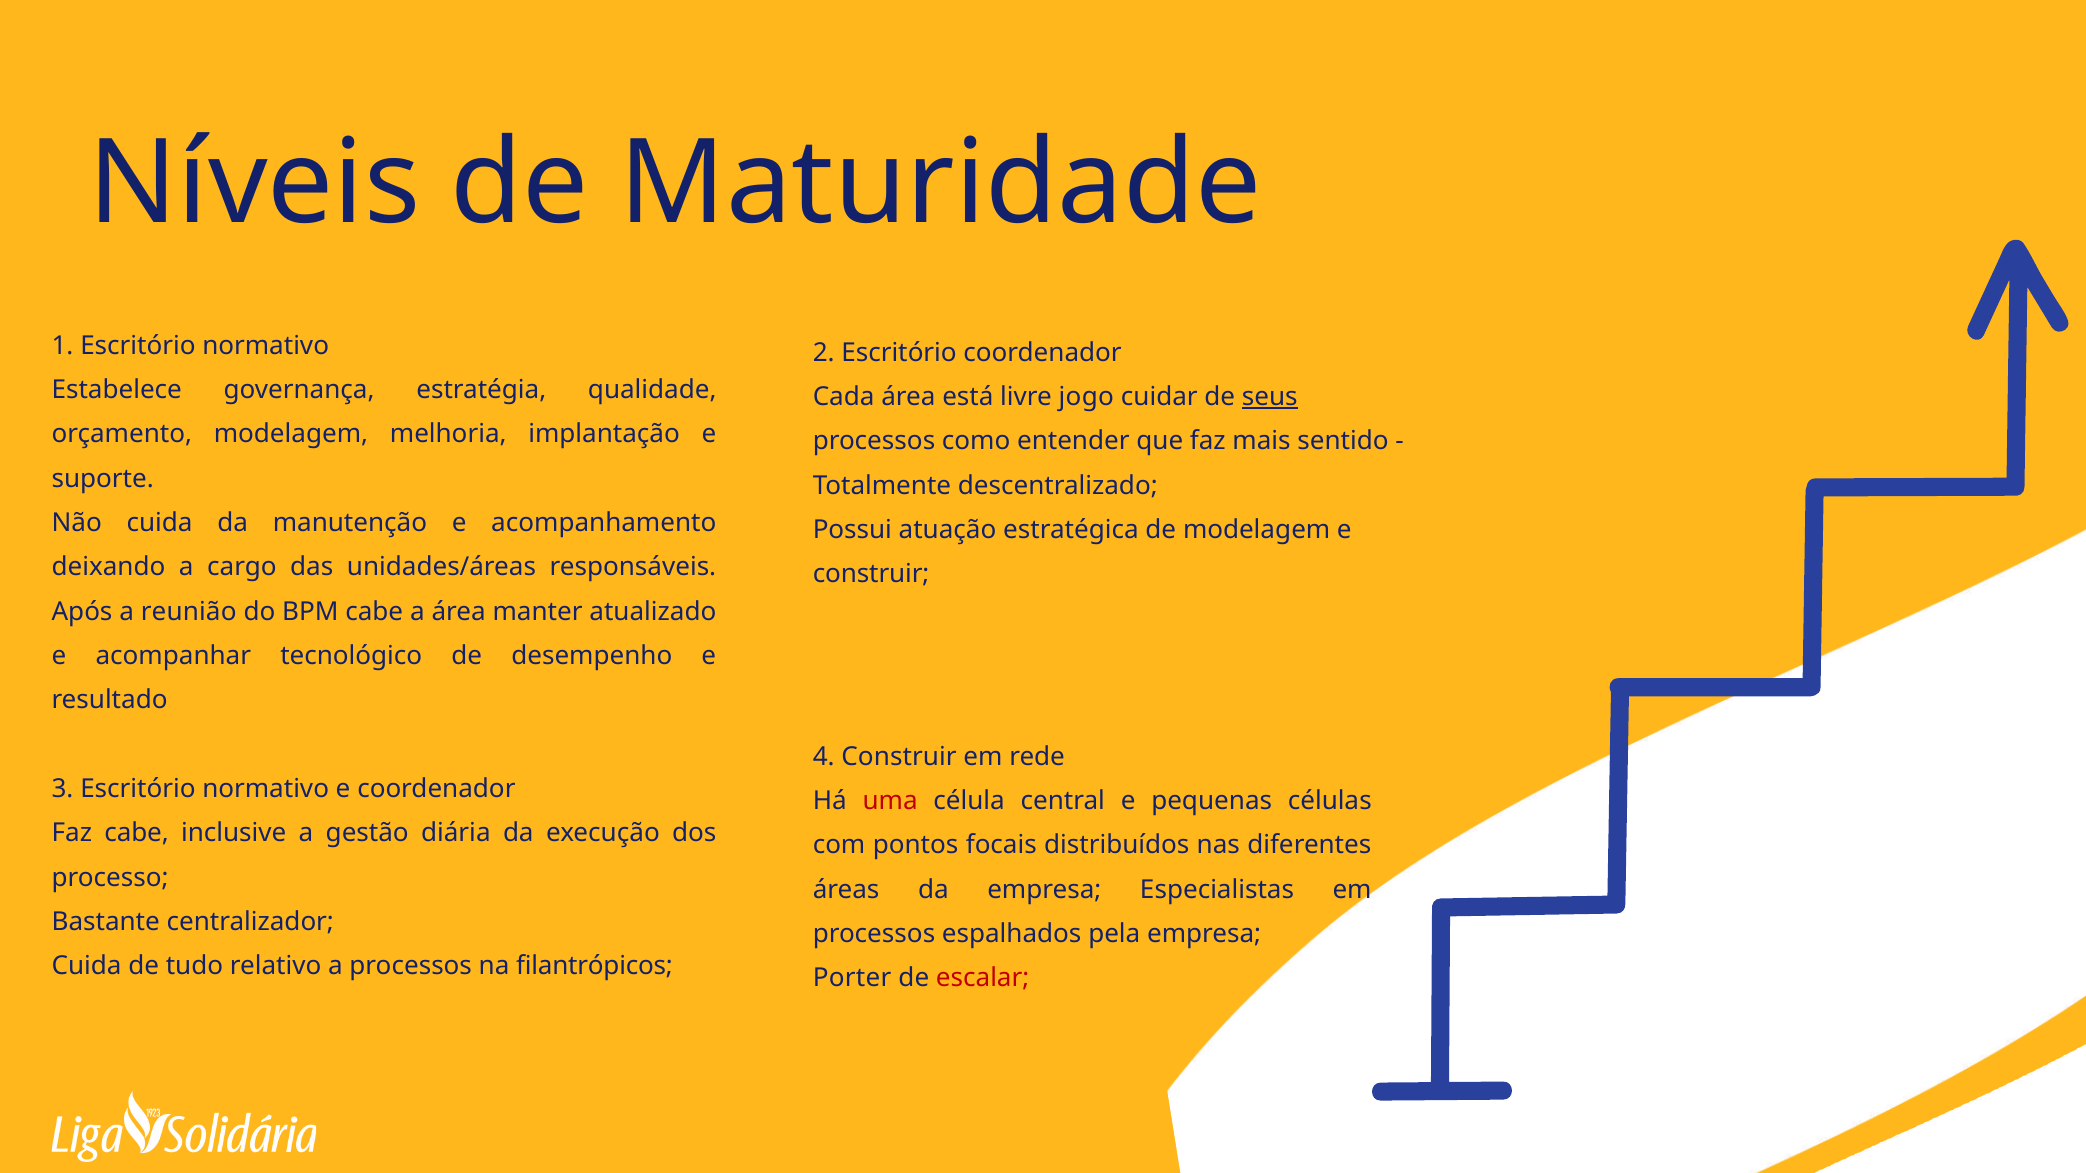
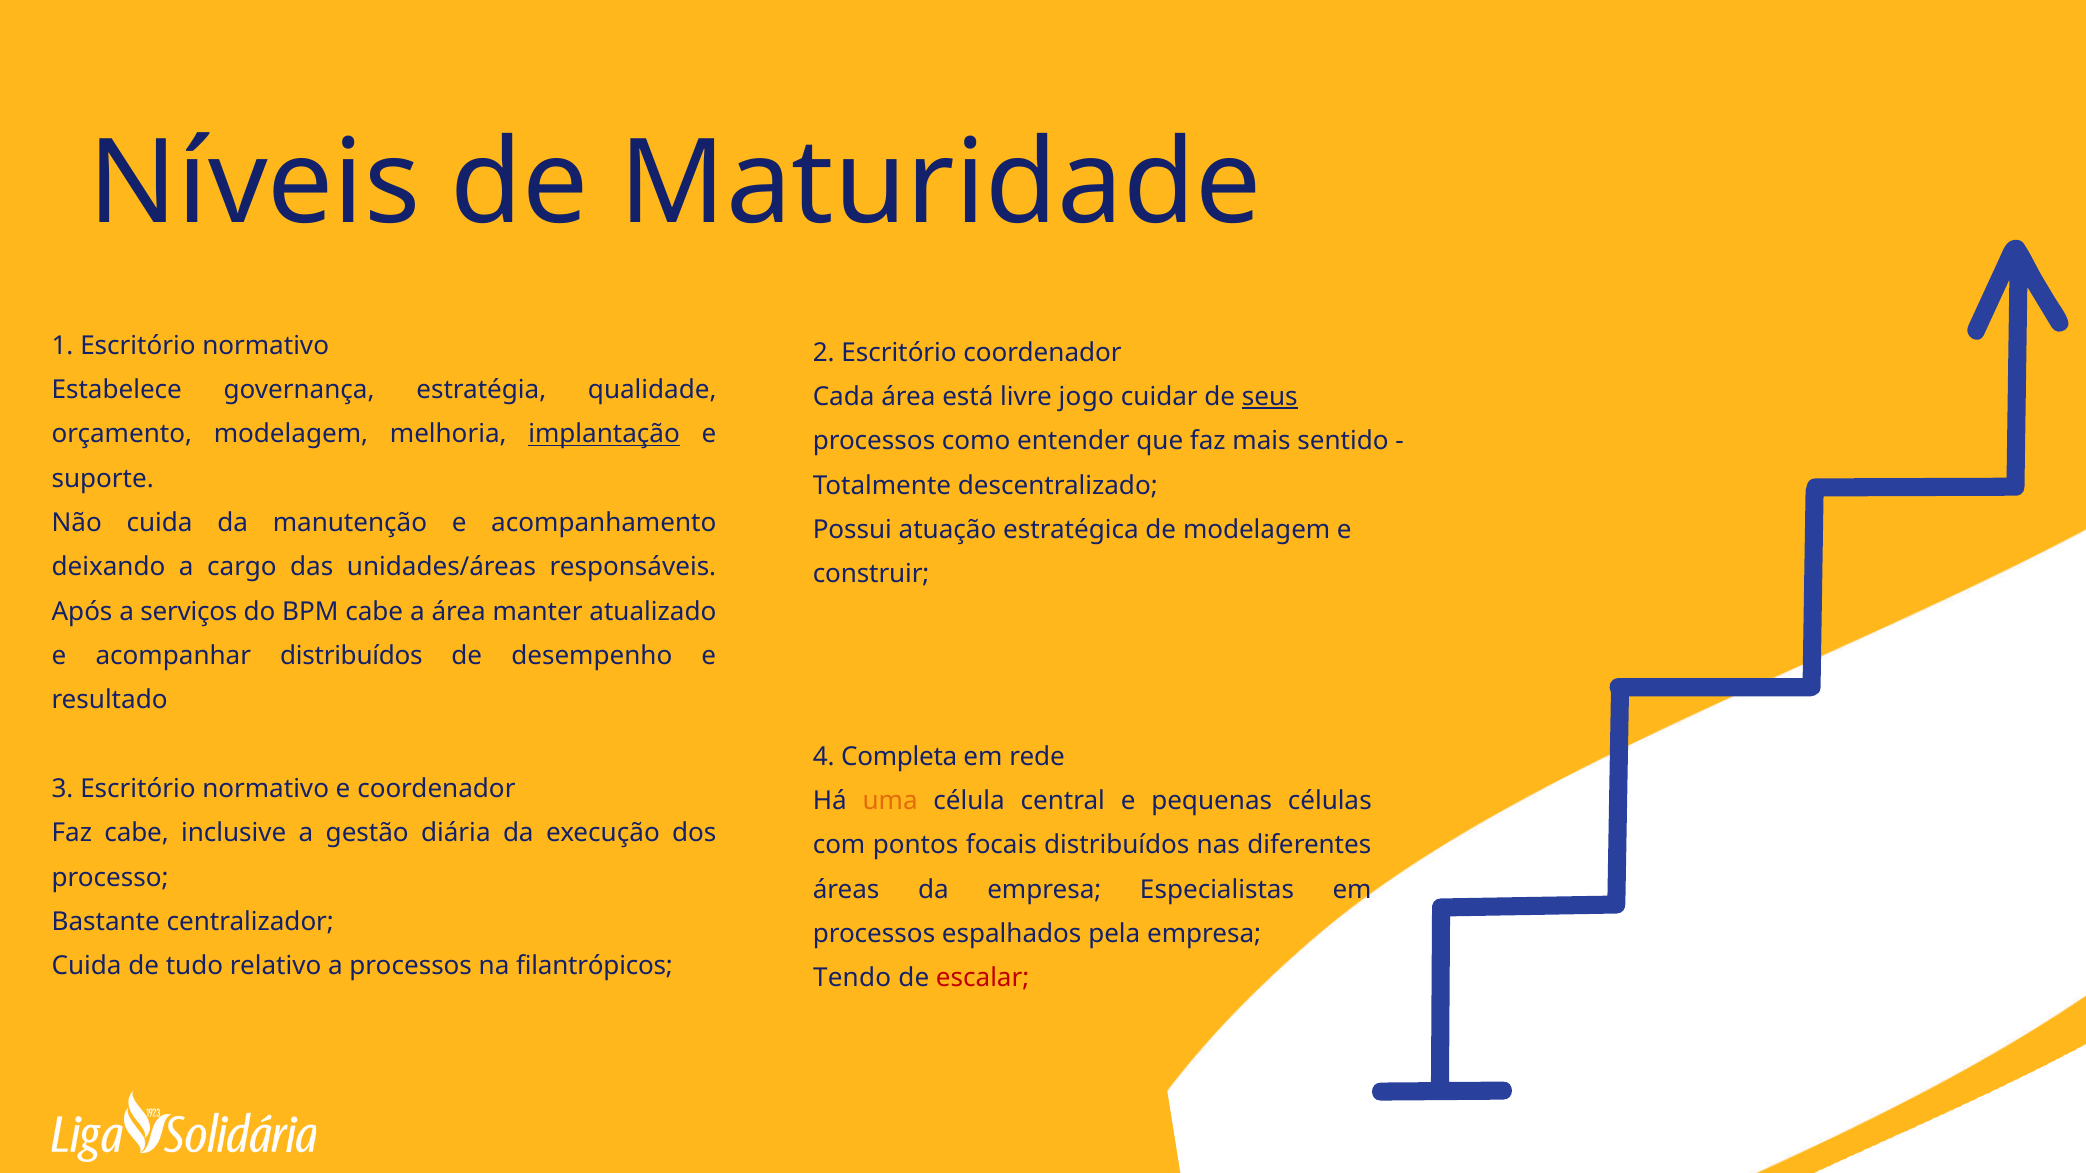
implantação underline: none -> present
reunião: reunião -> serviços
acompanhar tecnológico: tecnológico -> distribuídos
4 Construir: Construir -> Completa
uma colour: red -> orange
Porter: Porter -> Tendo
